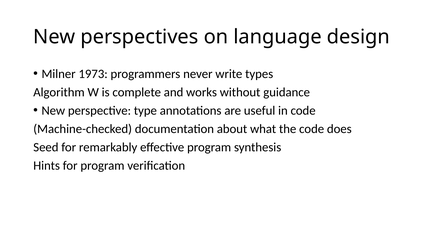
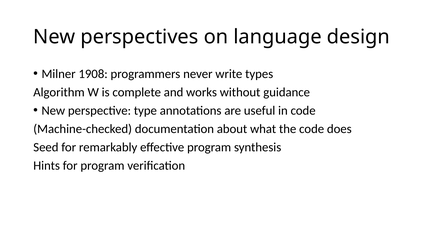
1973: 1973 -> 1908
